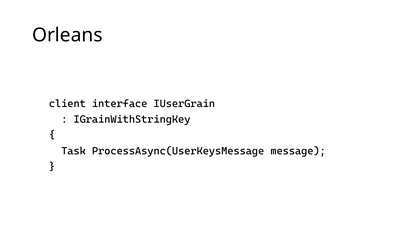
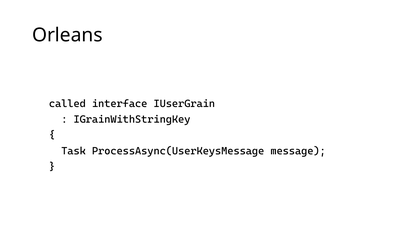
client: client -> called
